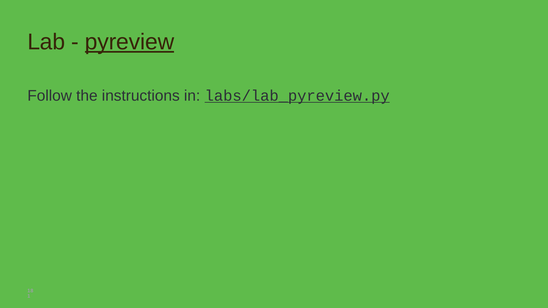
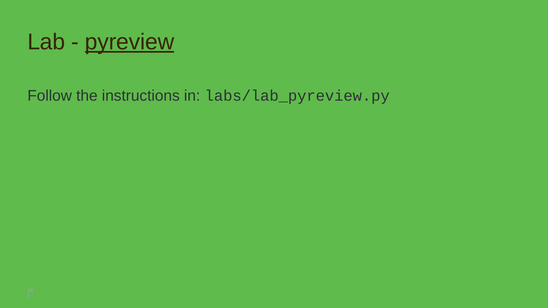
labs/lab_pyreview.py underline: present -> none
